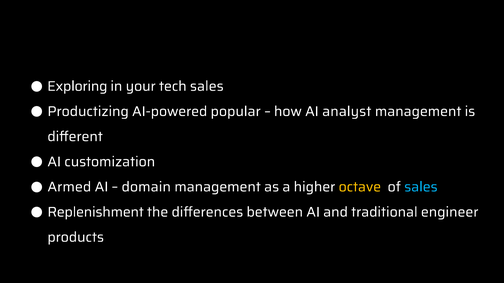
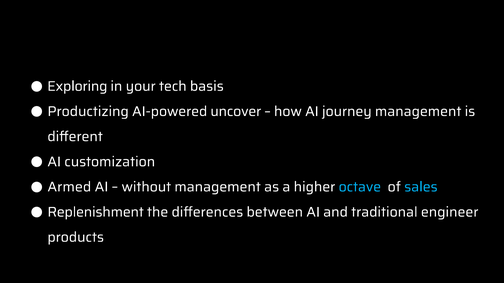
tech sales: sales -> basis
popular: popular -> uncover
analyst: analyst -> journey
domain: domain -> without
octave colour: yellow -> light blue
